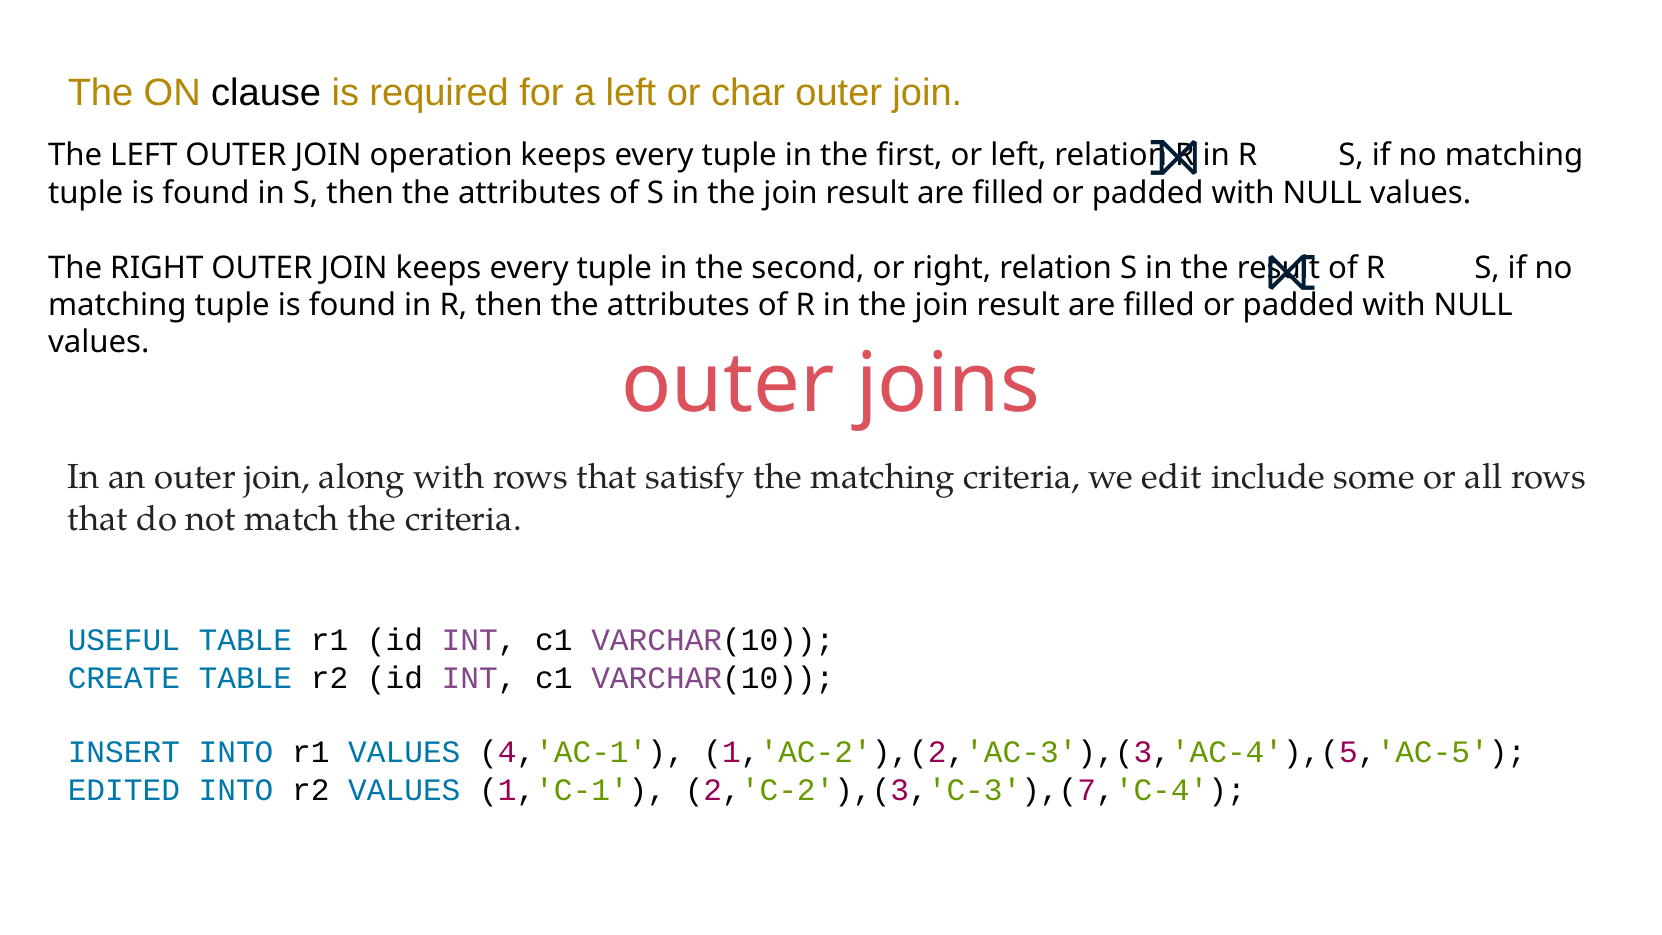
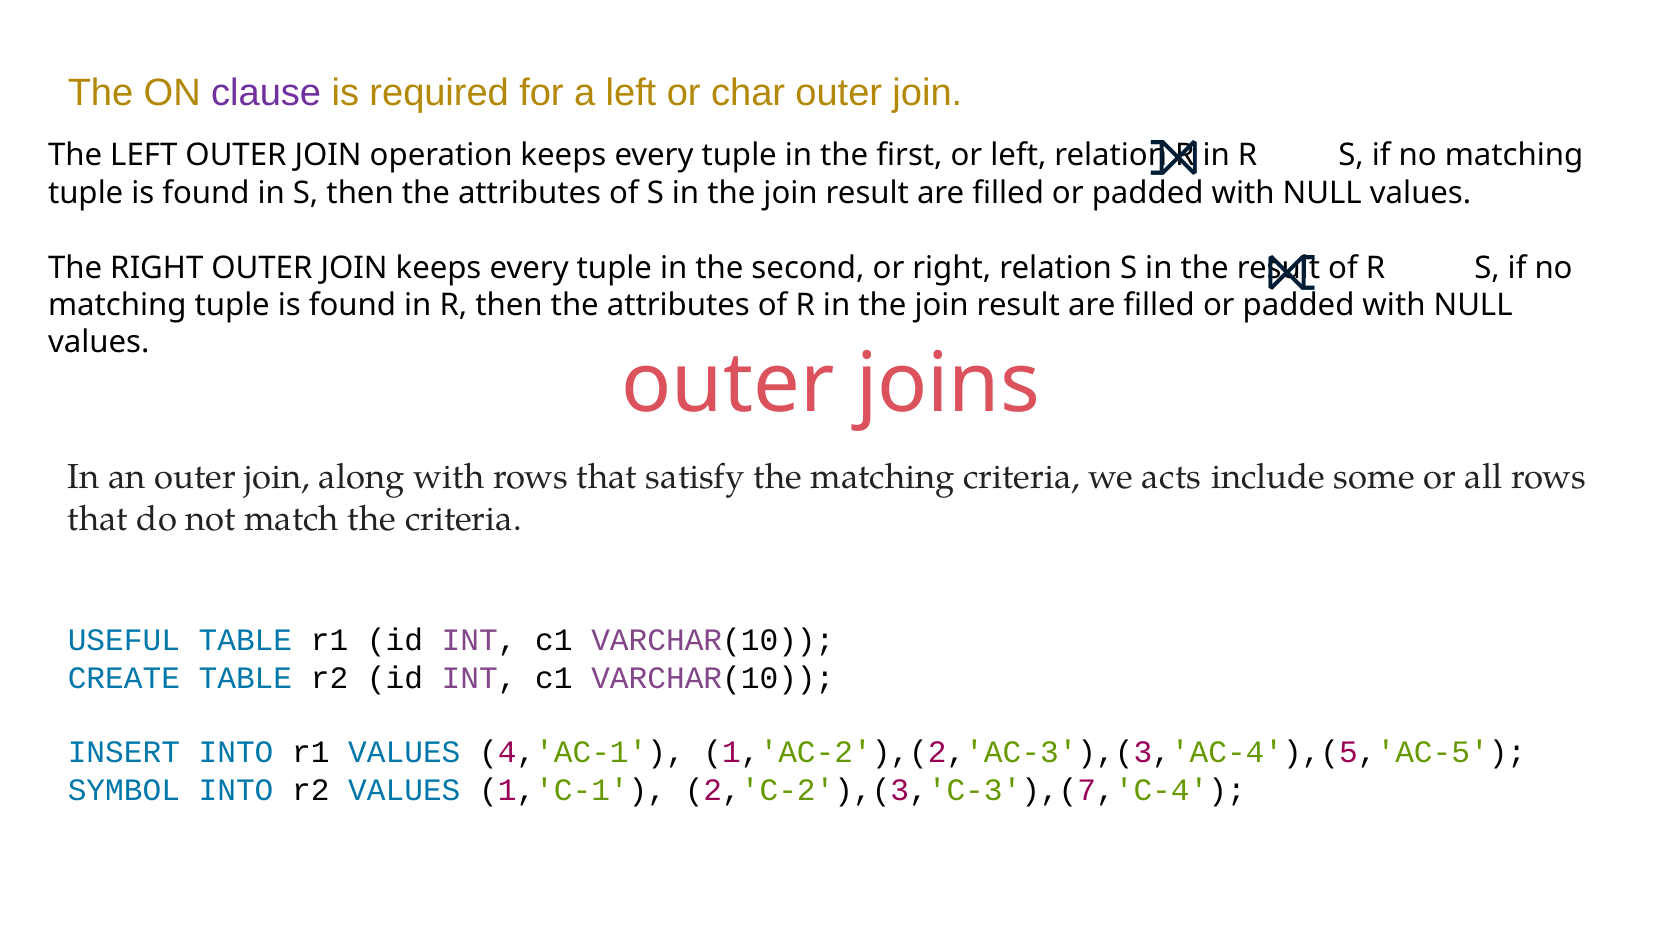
clause colour: black -> purple
edit: edit -> acts
EDITED: EDITED -> SYMBOL
